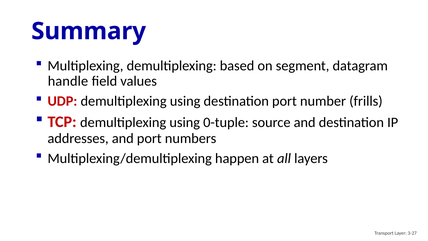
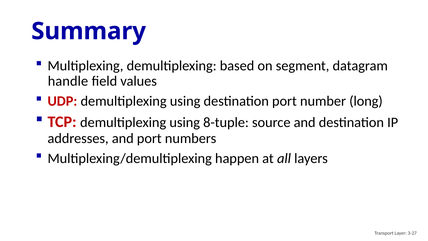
frills: frills -> long
0-tuple: 0-tuple -> 8-tuple
